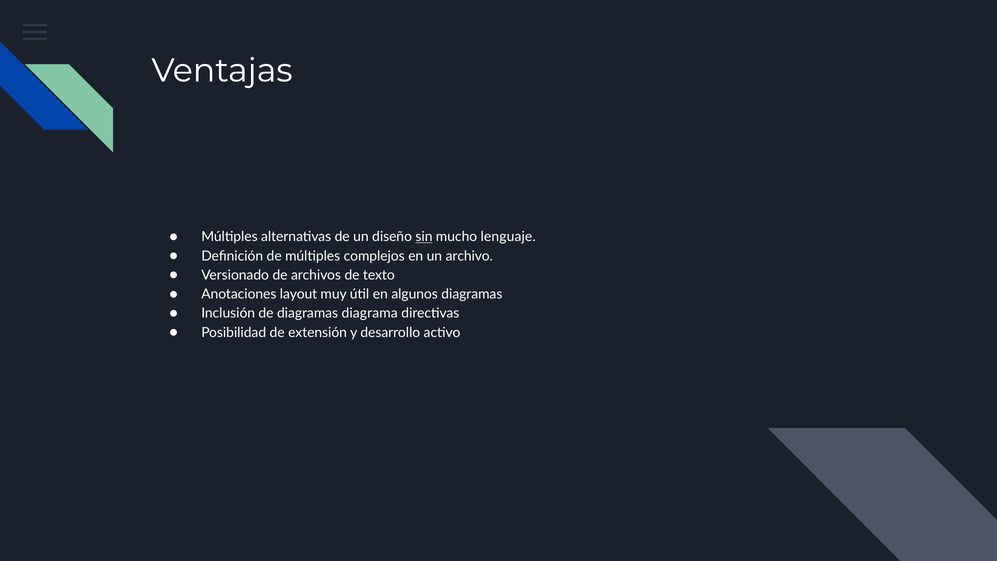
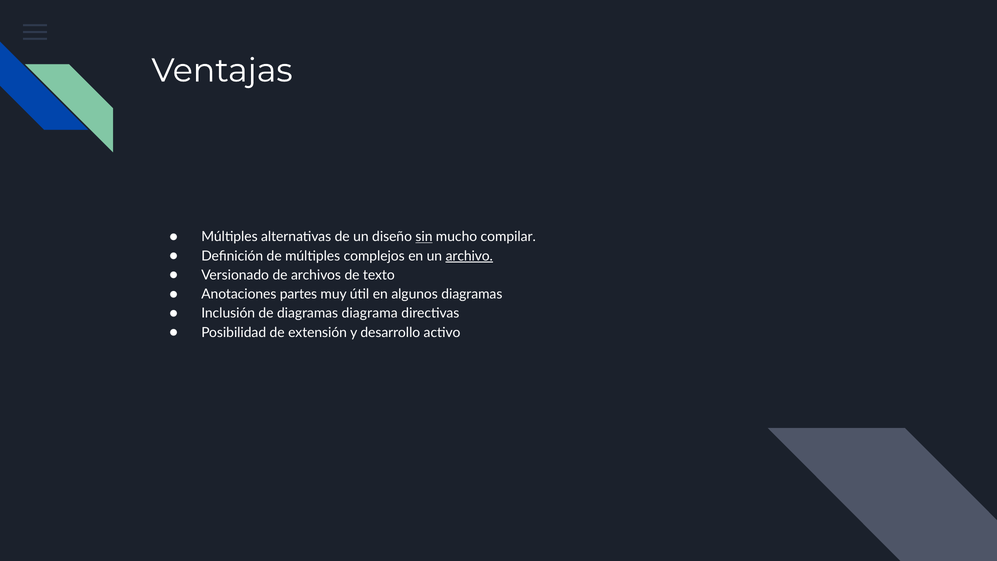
lenguaje: lenguaje -> compilar
archivo underline: none -> present
layout: layout -> partes
